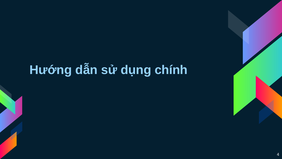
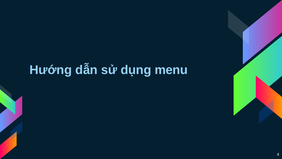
chính: chính -> menu
